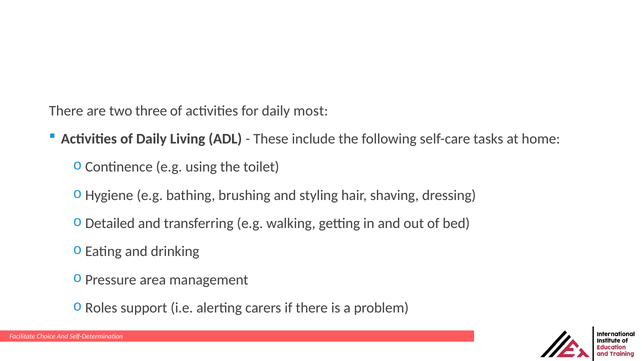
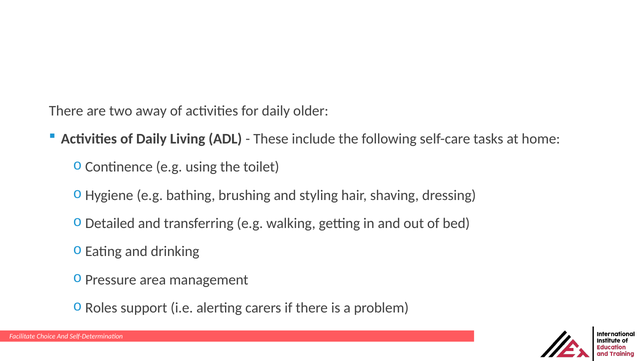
three: three -> away
most: most -> older
